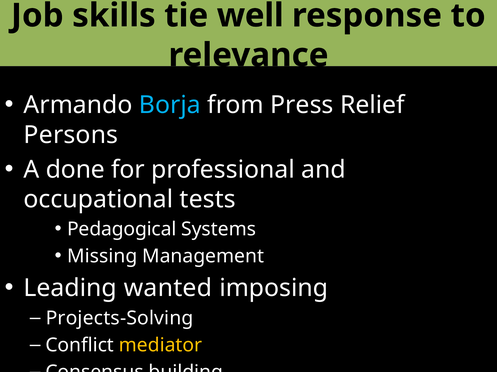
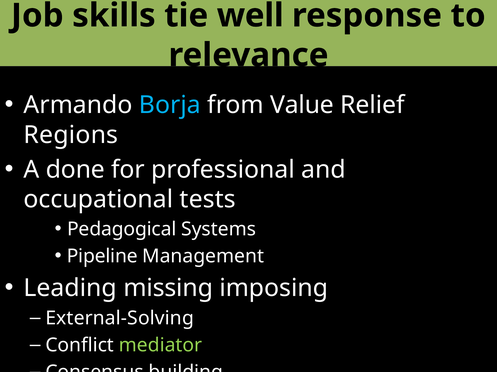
Press: Press -> Value
Persons: Persons -> Regions
Missing: Missing -> Pipeline
wanted: wanted -> missing
Projects-Solving: Projects-Solving -> External-Solving
mediator colour: yellow -> light green
